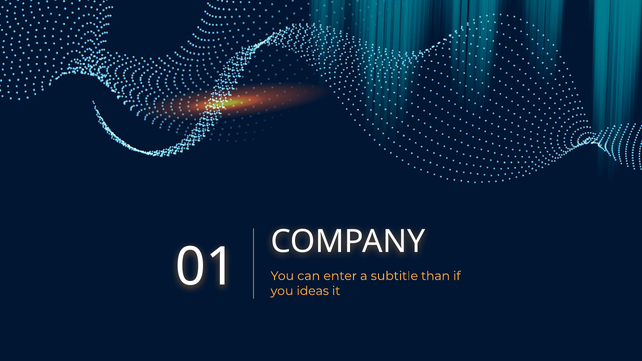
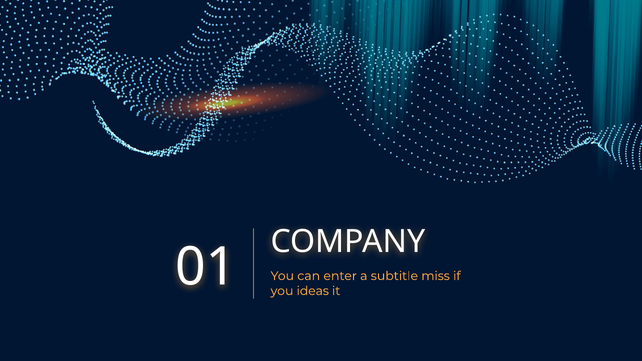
than: than -> miss
